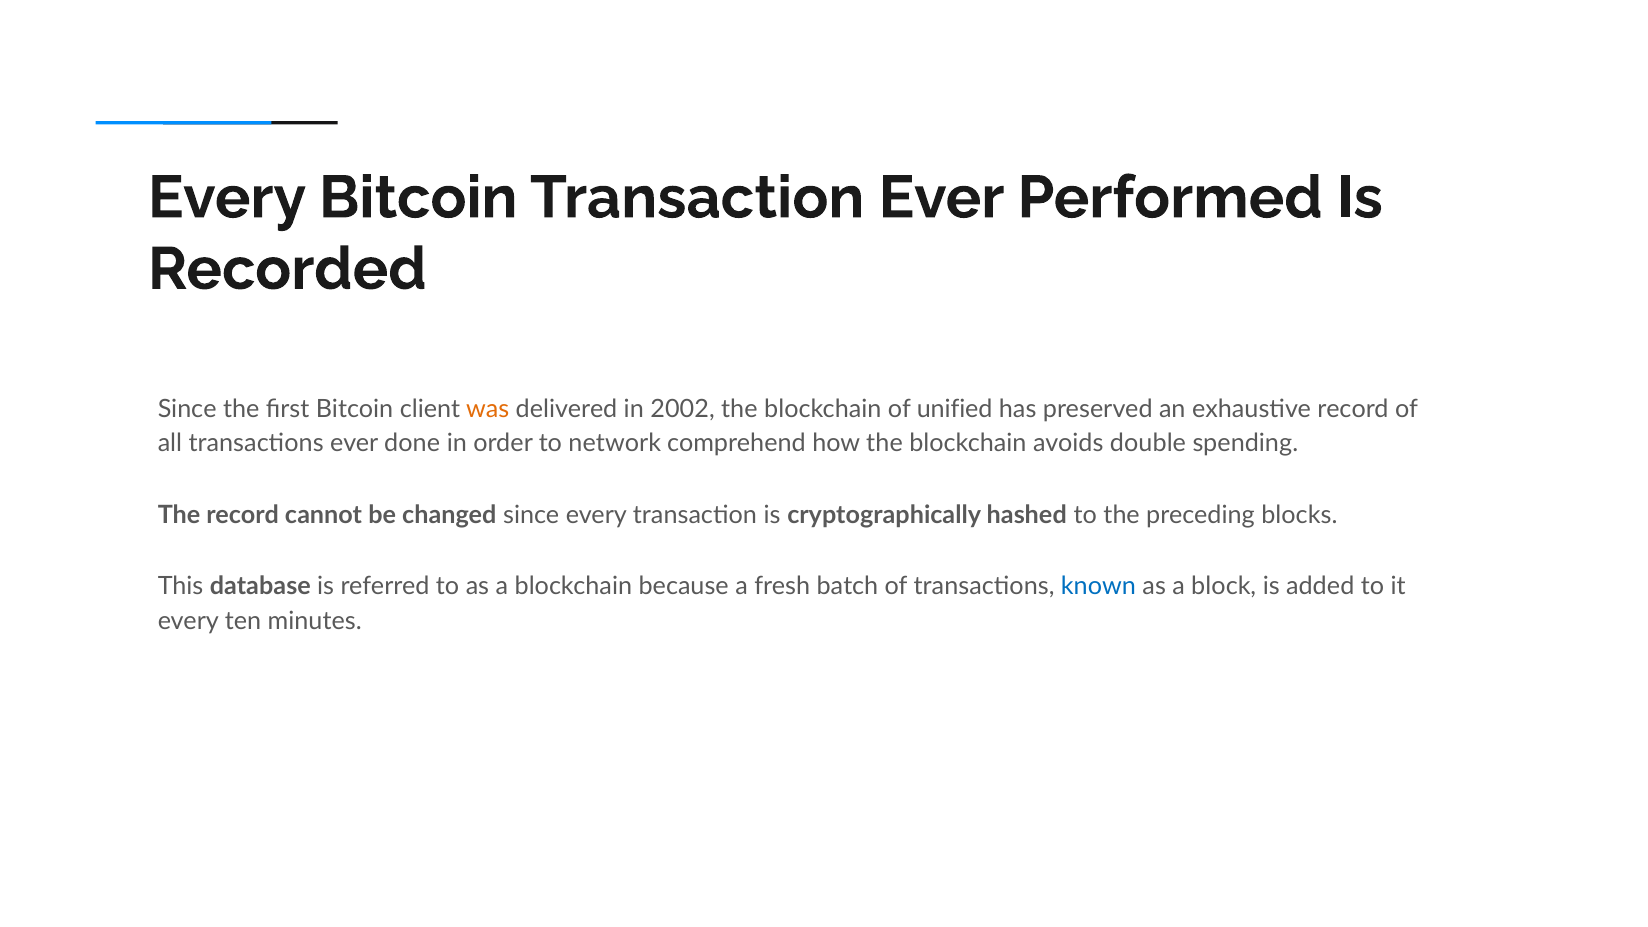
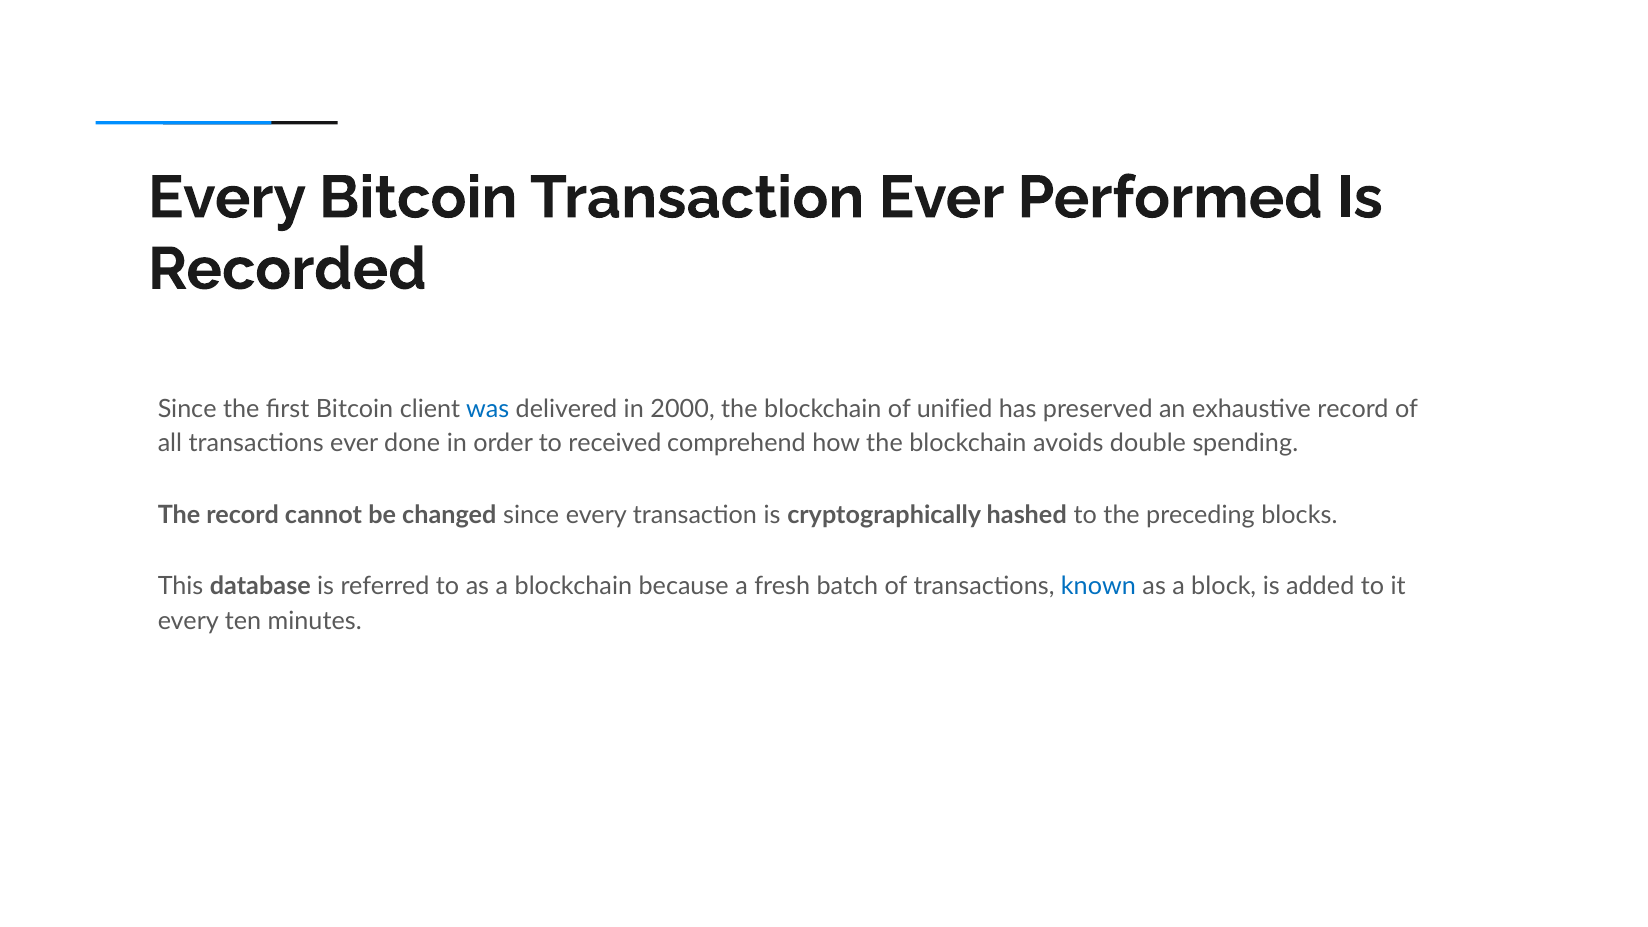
was colour: orange -> blue
2002: 2002 -> 2000
network: network -> received
